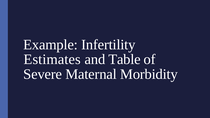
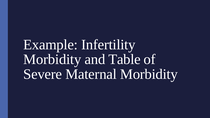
Estimates at (52, 59): Estimates -> Morbidity
